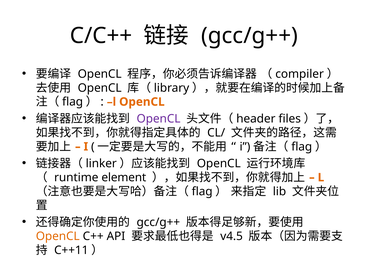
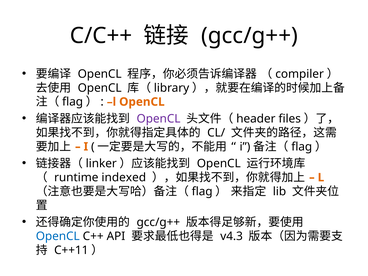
element: element -> indexed
OpenCL at (58, 236) colour: orange -> blue
v4.5: v4.5 -> v4.3
